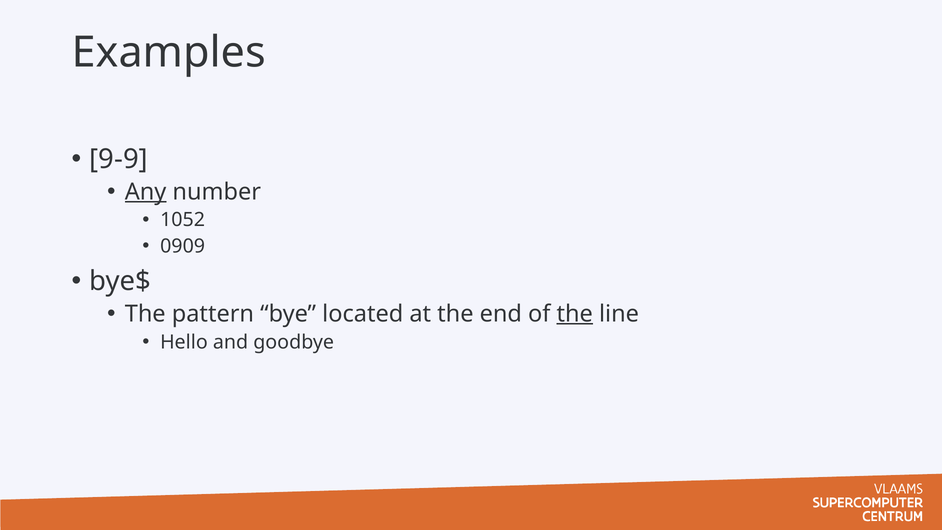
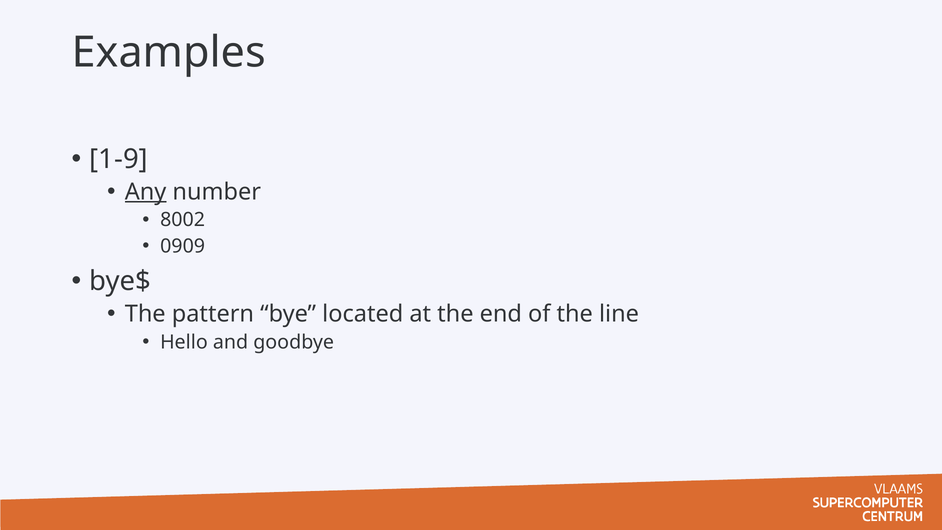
9-9: 9-9 -> 1-9
1052: 1052 -> 8002
the at (575, 314) underline: present -> none
